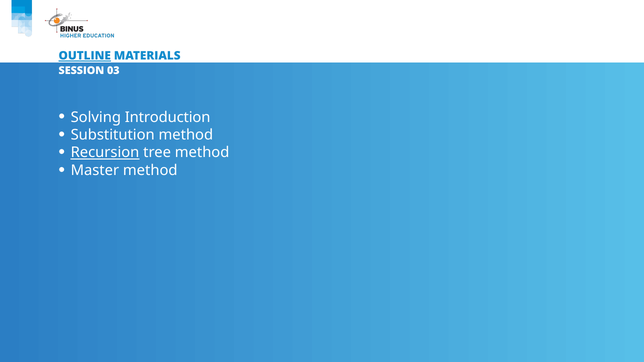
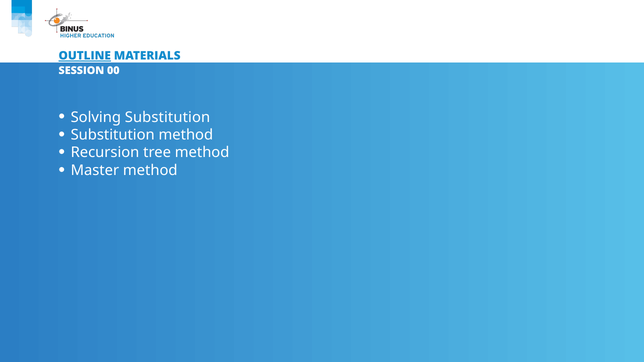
03: 03 -> 00
Solving Introduction: Introduction -> Substitution
Recursion underline: present -> none
